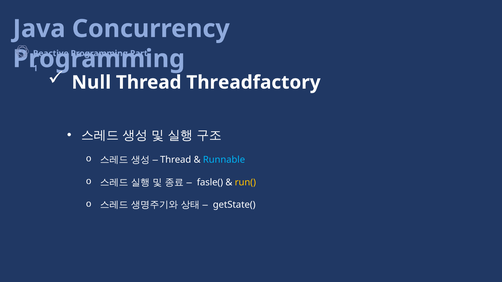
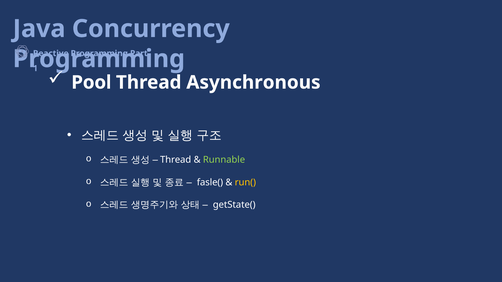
Null: Null -> Pool
Threadfactory: Threadfactory -> Asynchronous
Runnable colour: light blue -> light green
